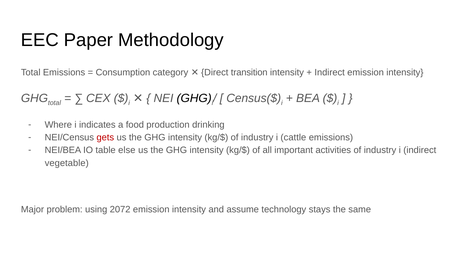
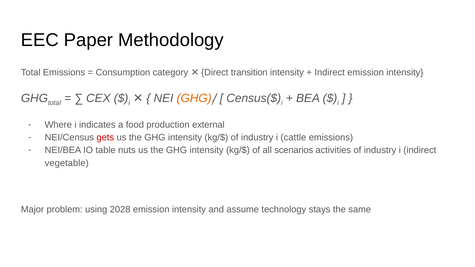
GHG at (194, 98) colour: black -> orange
drinking: drinking -> external
else: else -> nuts
important: important -> scenarios
2072: 2072 -> 2028
